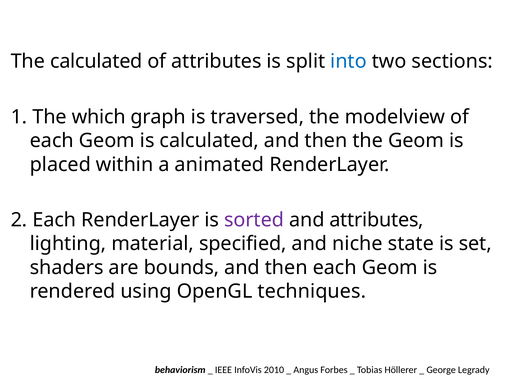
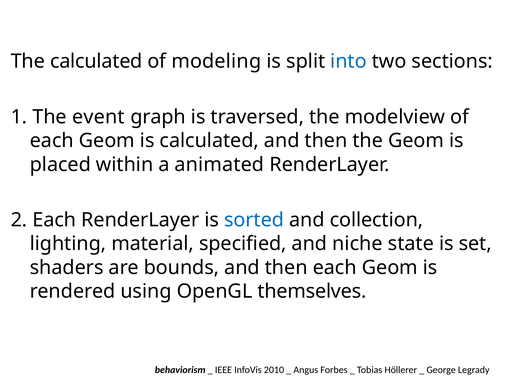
of attributes: attributes -> modeling
which: which -> event
sorted colour: purple -> blue
and attributes: attributes -> collection
techniques: techniques -> themselves
